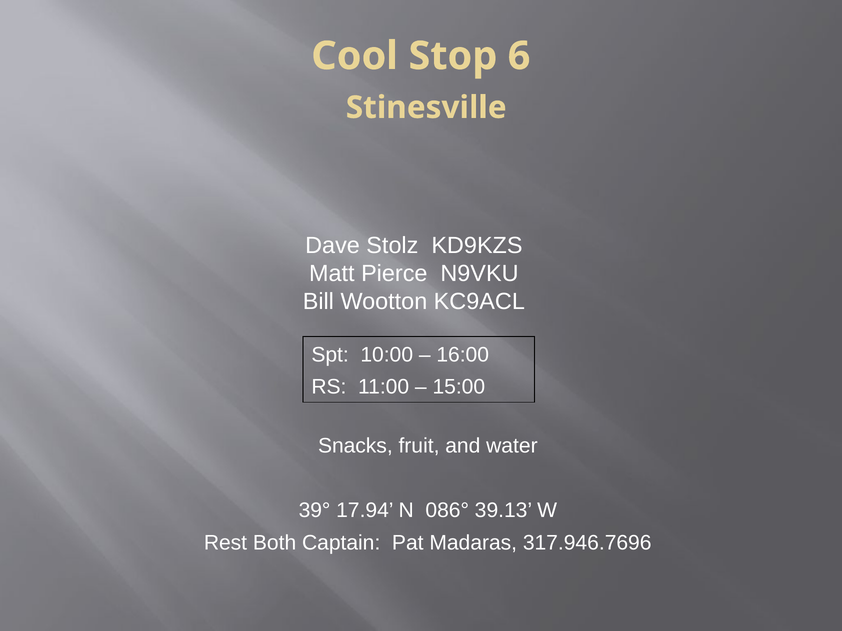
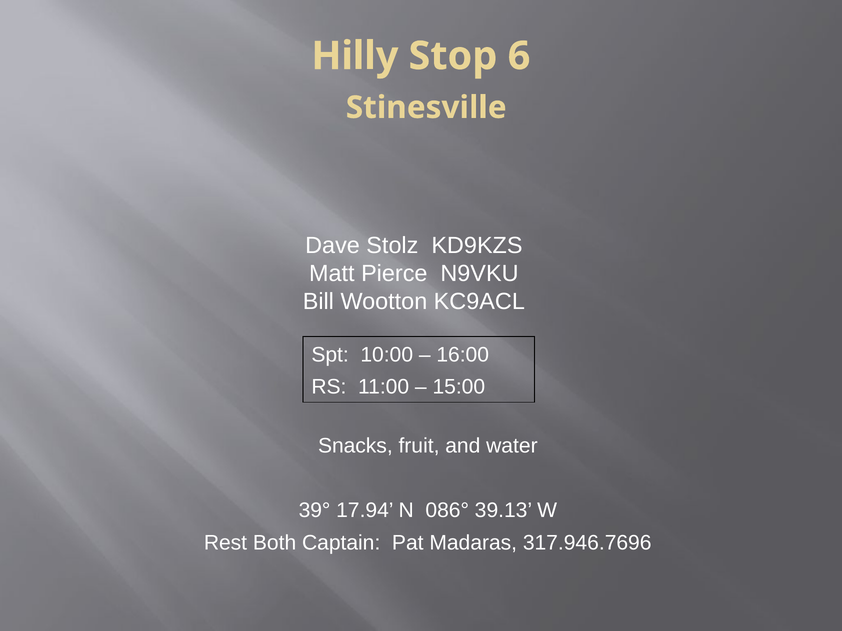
Cool: Cool -> Hilly
